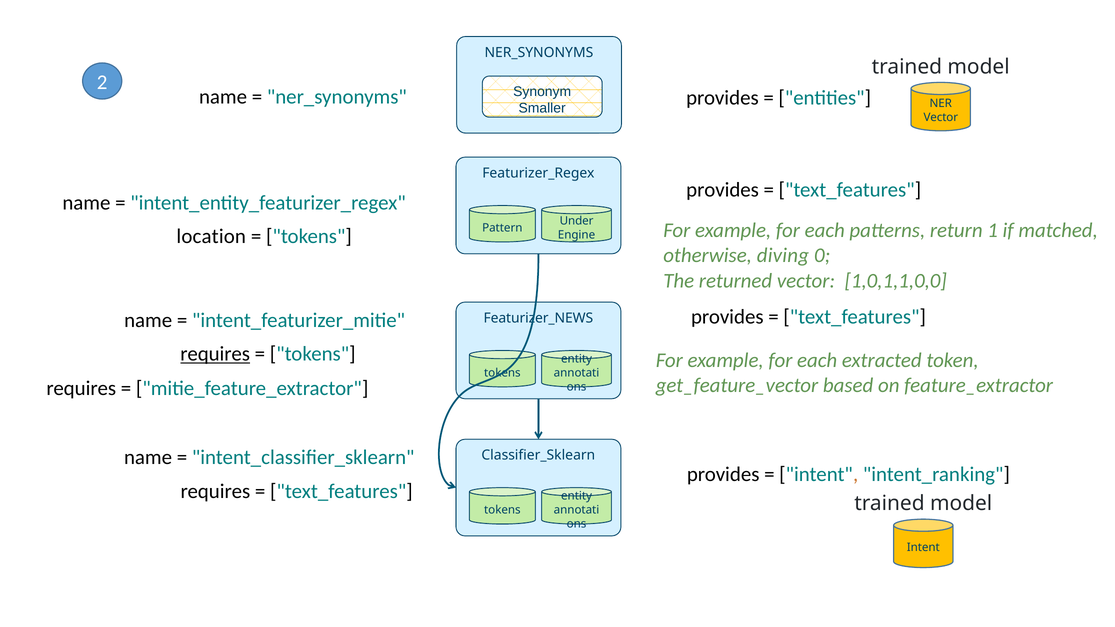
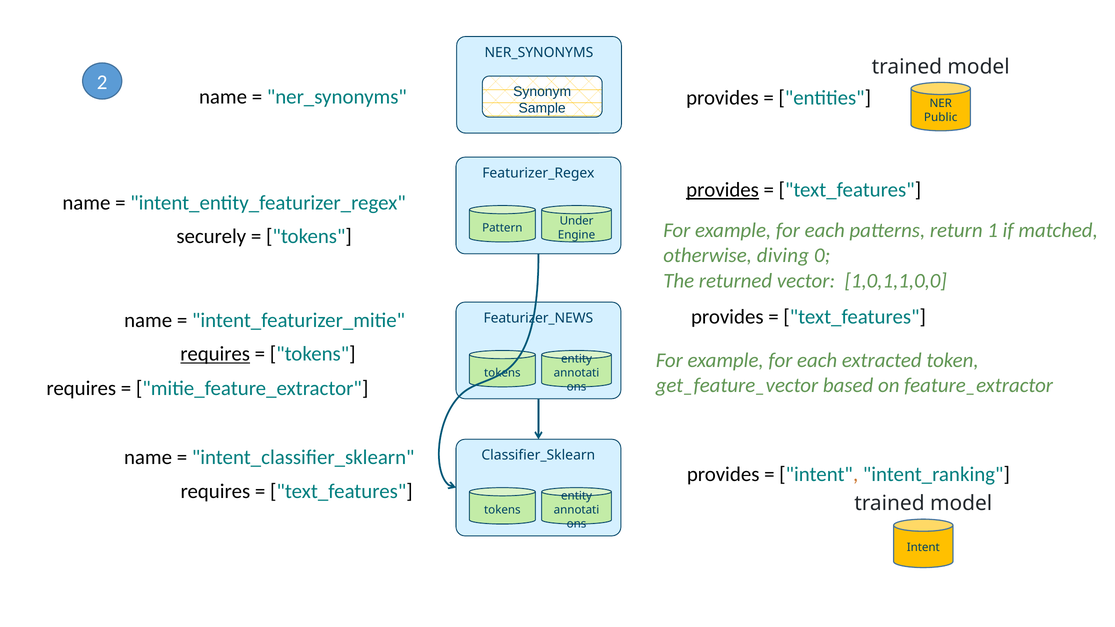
Smaller: Smaller -> Sample
Vector at (941, 117): Vector -> Public
provides at (723, 190) underline: none -> present
location: location -> securely
